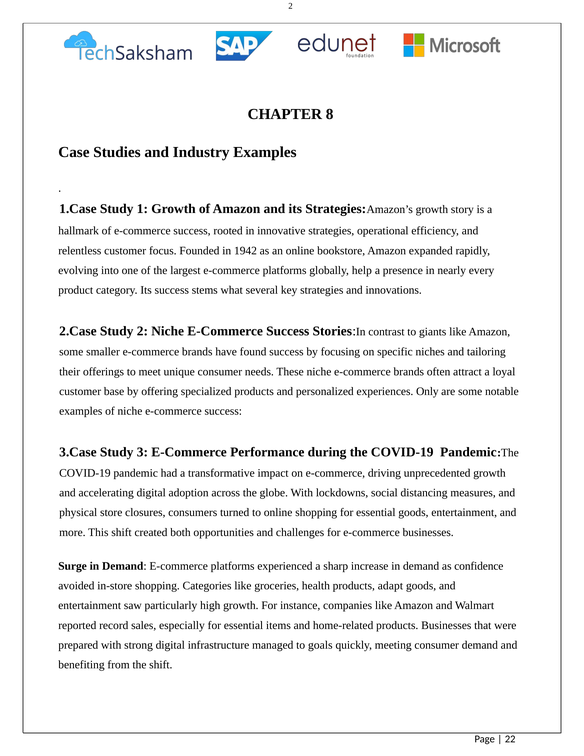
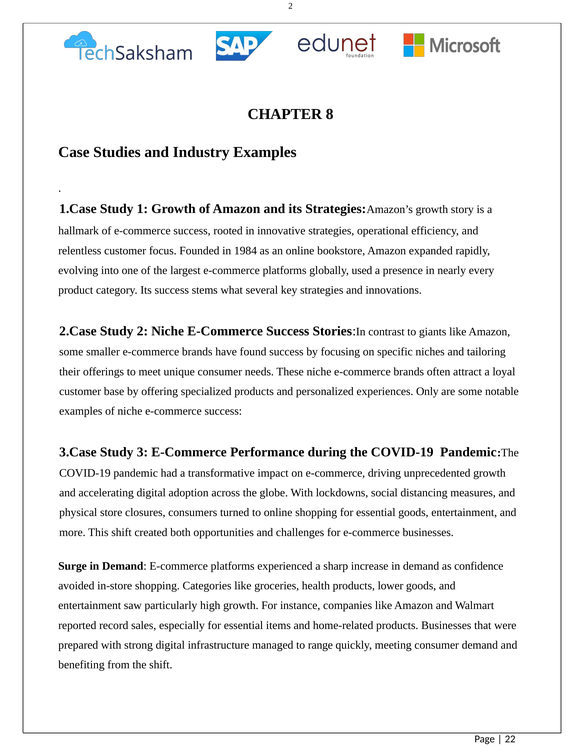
1942: 1942 -> 1984
help: help -> used
adapt: adapt -> lower
goals: goals -> range
